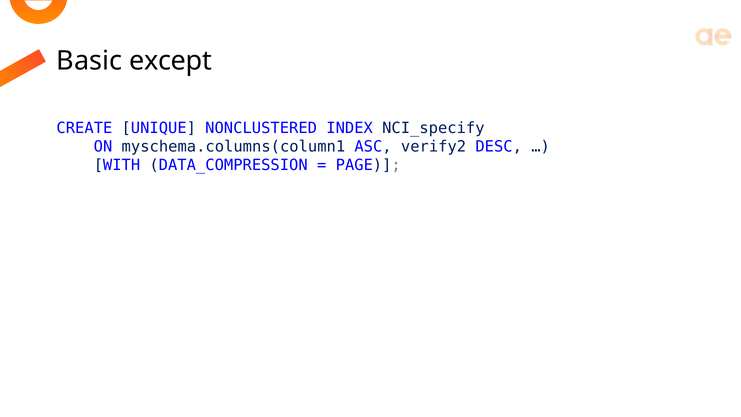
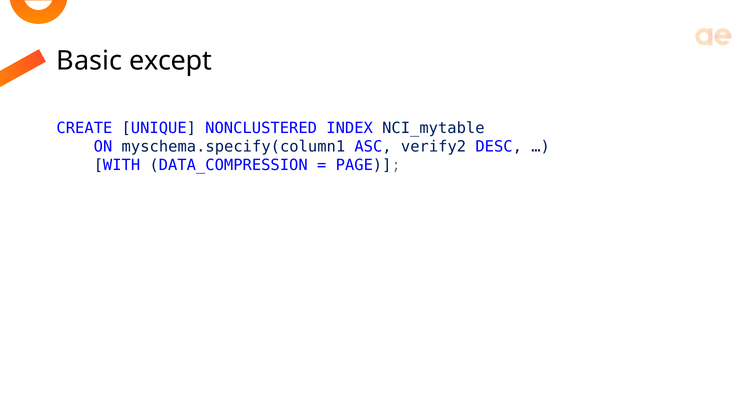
NCI_specify: NCI_specify -> NCI_mytable
myschema.columns(column1: myschema.columns(column1 -> myschema.specify(column1
